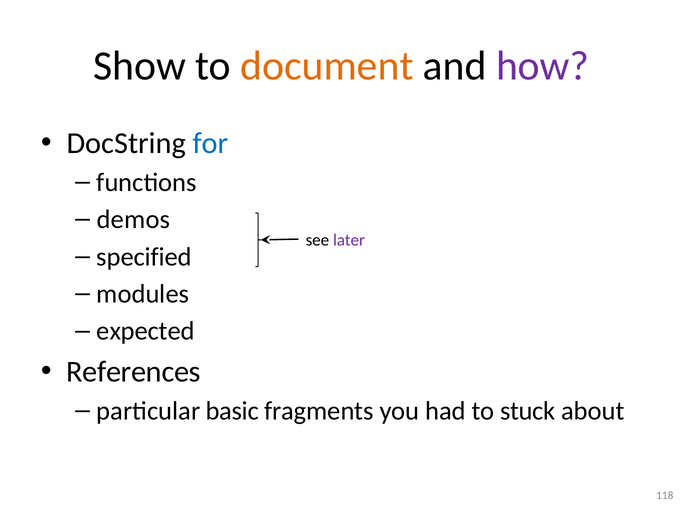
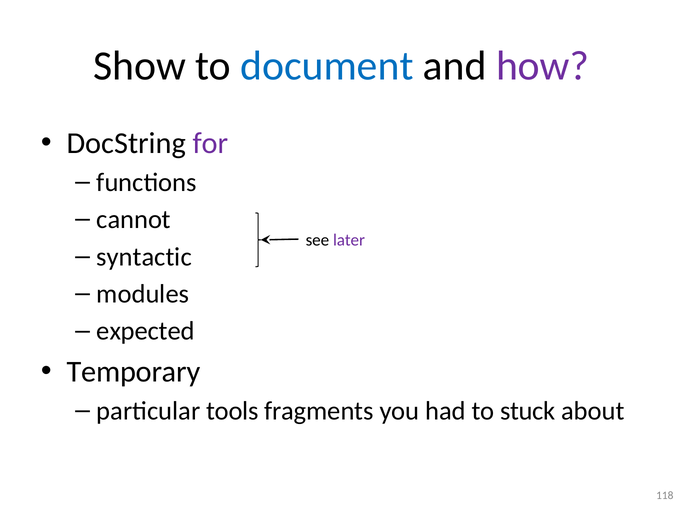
document colour: orange -> blue
for colour: blue -> purple
demos: demos -> cannot
specified: specified -> syntactic
References: References -> Temporary
basic: basic -> tools
